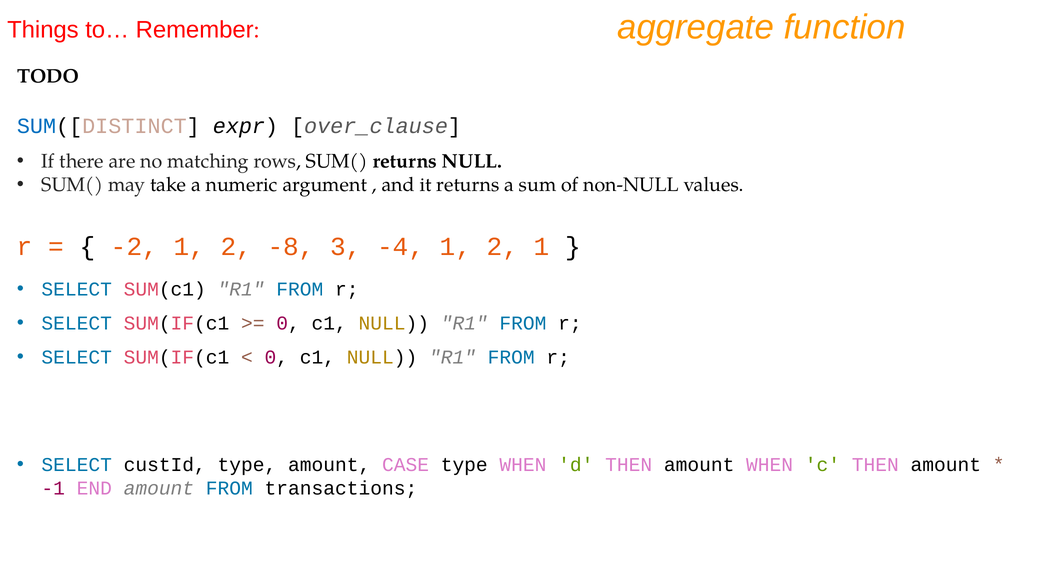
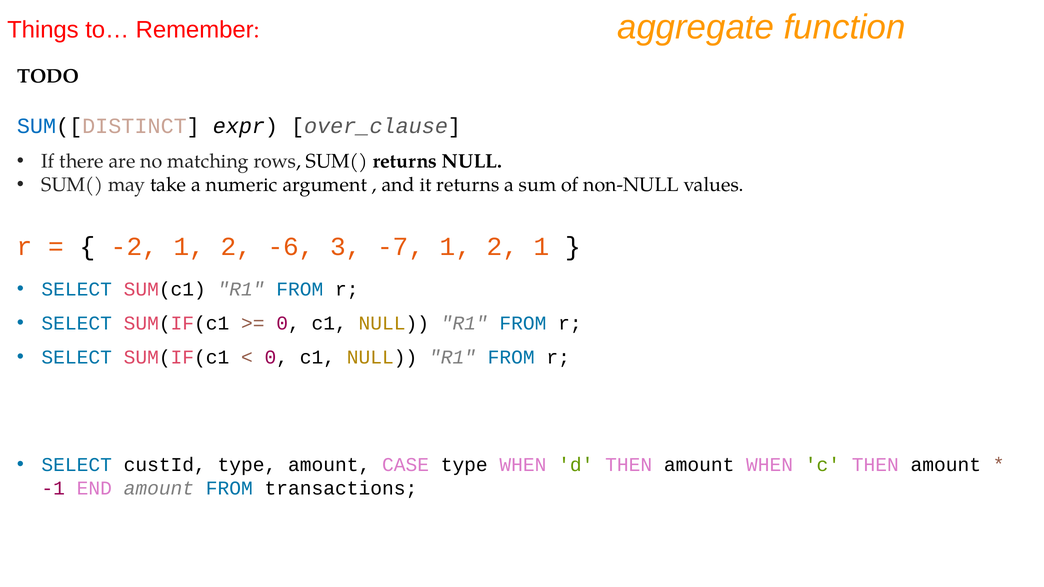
-8: -8 -> -6
-4: -4 -> -7
